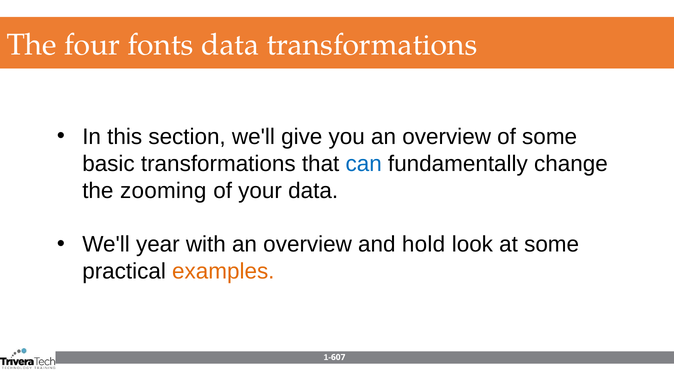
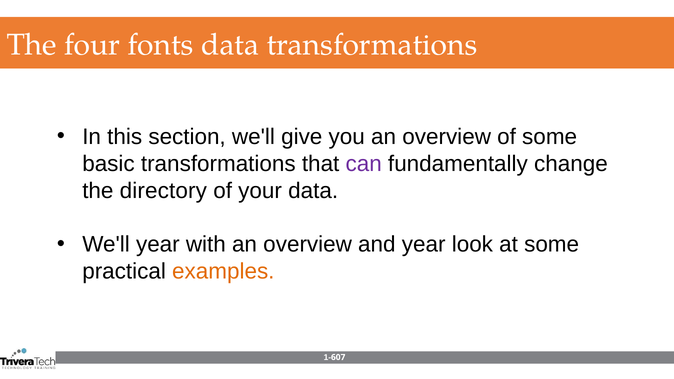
can colour: blue -> purple
zooming: zooming -> directory
and hold: hold -> year
